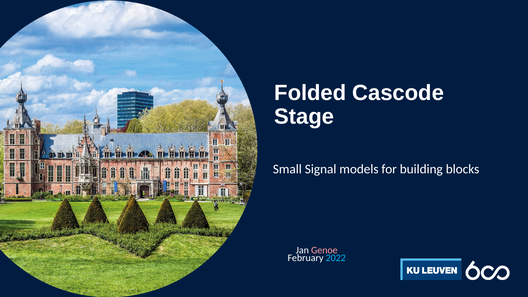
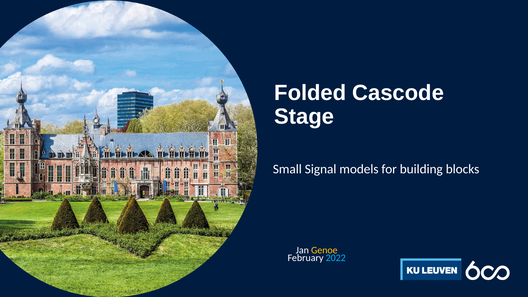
Genoe colour: pink -> yellow
